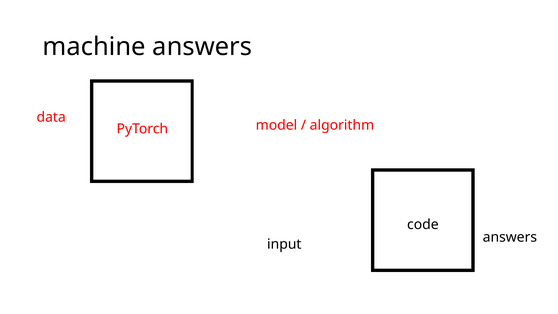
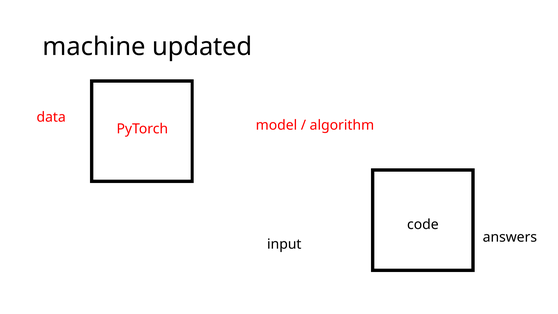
machine answers: answers -> updated
